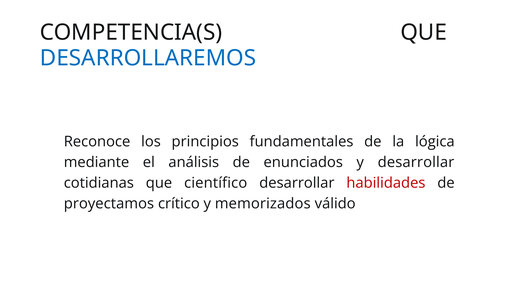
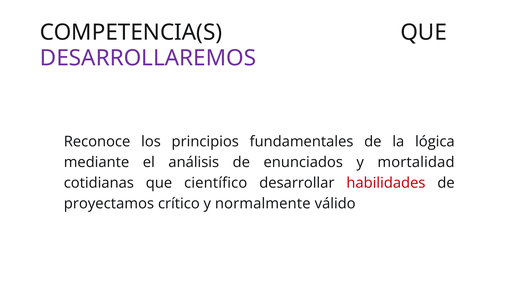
DESARROLLAREMOS colour: blue -> purple
y desarrollar: desarrollar -> mortalidad
memorizados: memorizados -> normalmente
